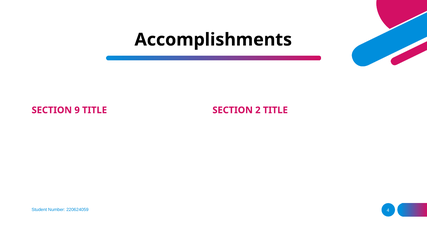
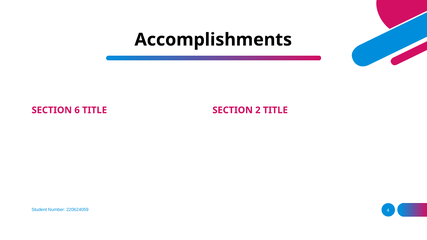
9: 9 -> 6
